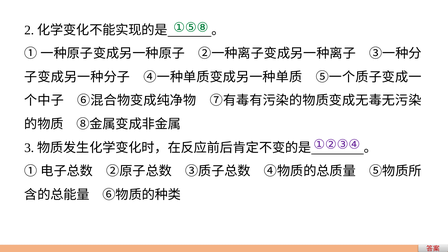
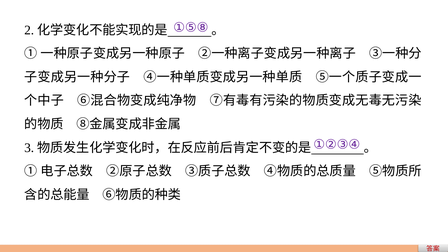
①⑤⑧ colour: green -> purple
